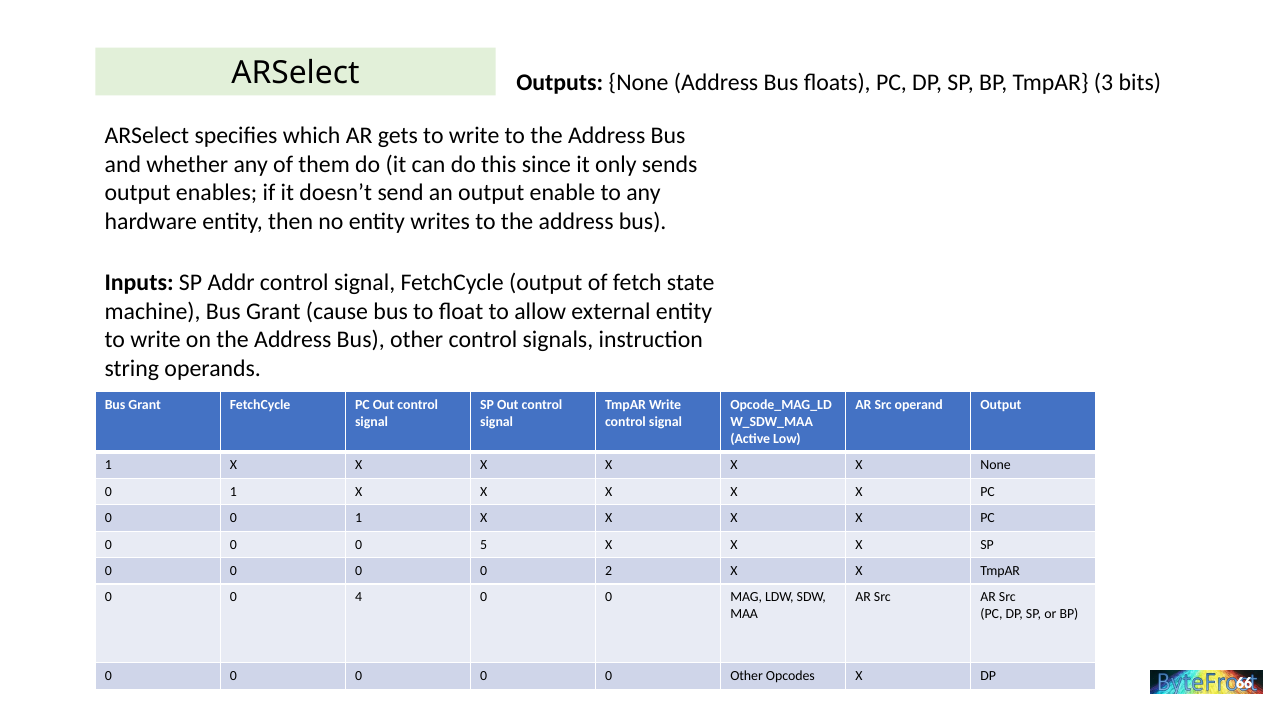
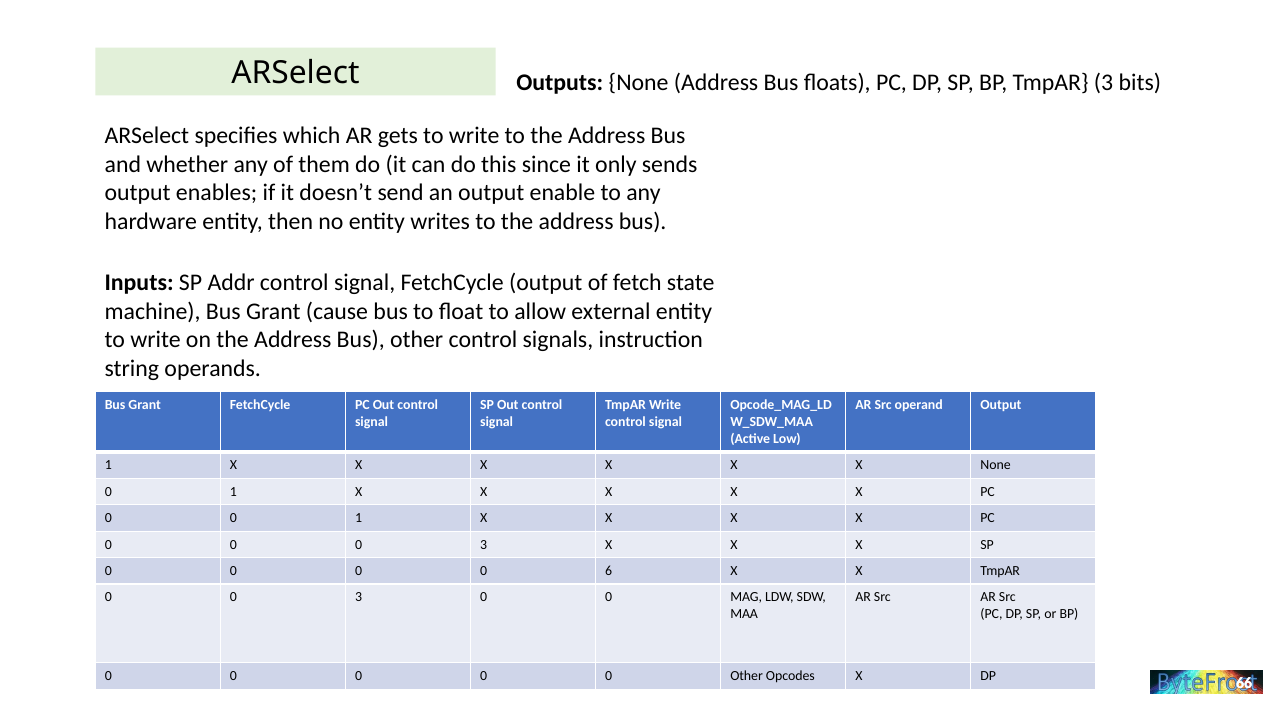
0 0 0 5: 5 -> 3
2: 2 -> 6
4 at (359, 597): 4 -> 3
